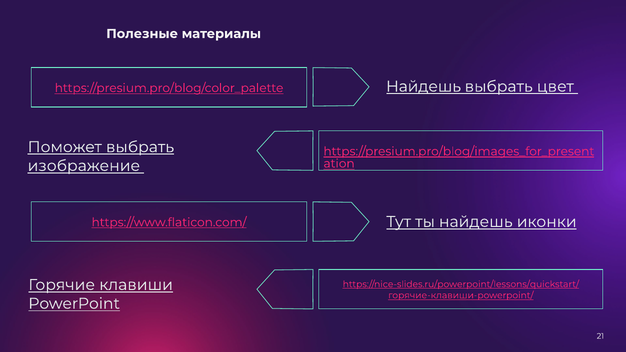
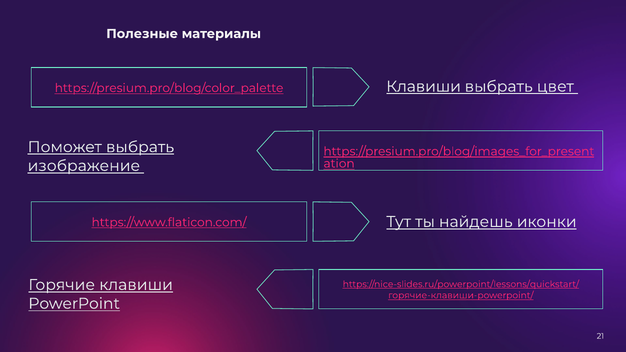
Найдешь at (424, 86): Найдешь -> Клавиши
